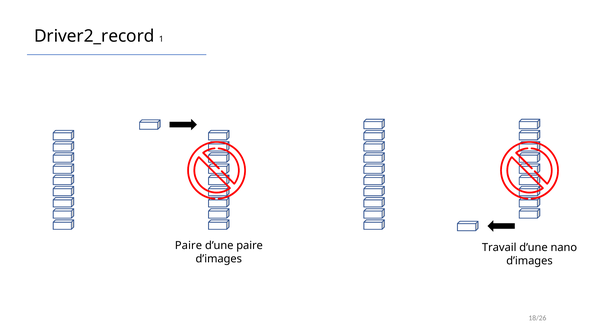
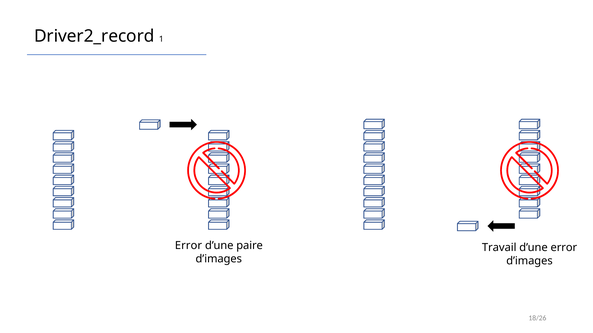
Paire at (188, 246): Paire -> Error
d’une nano: nano -> error
